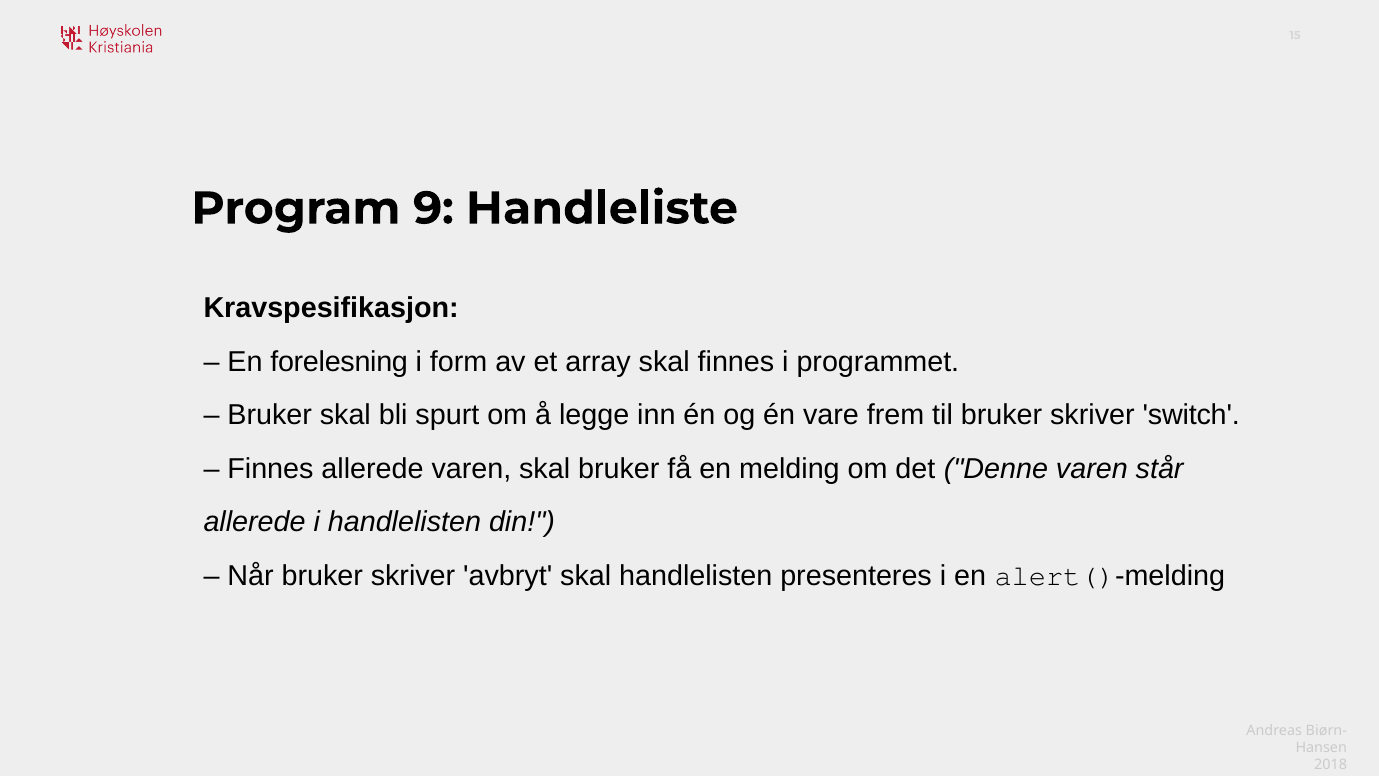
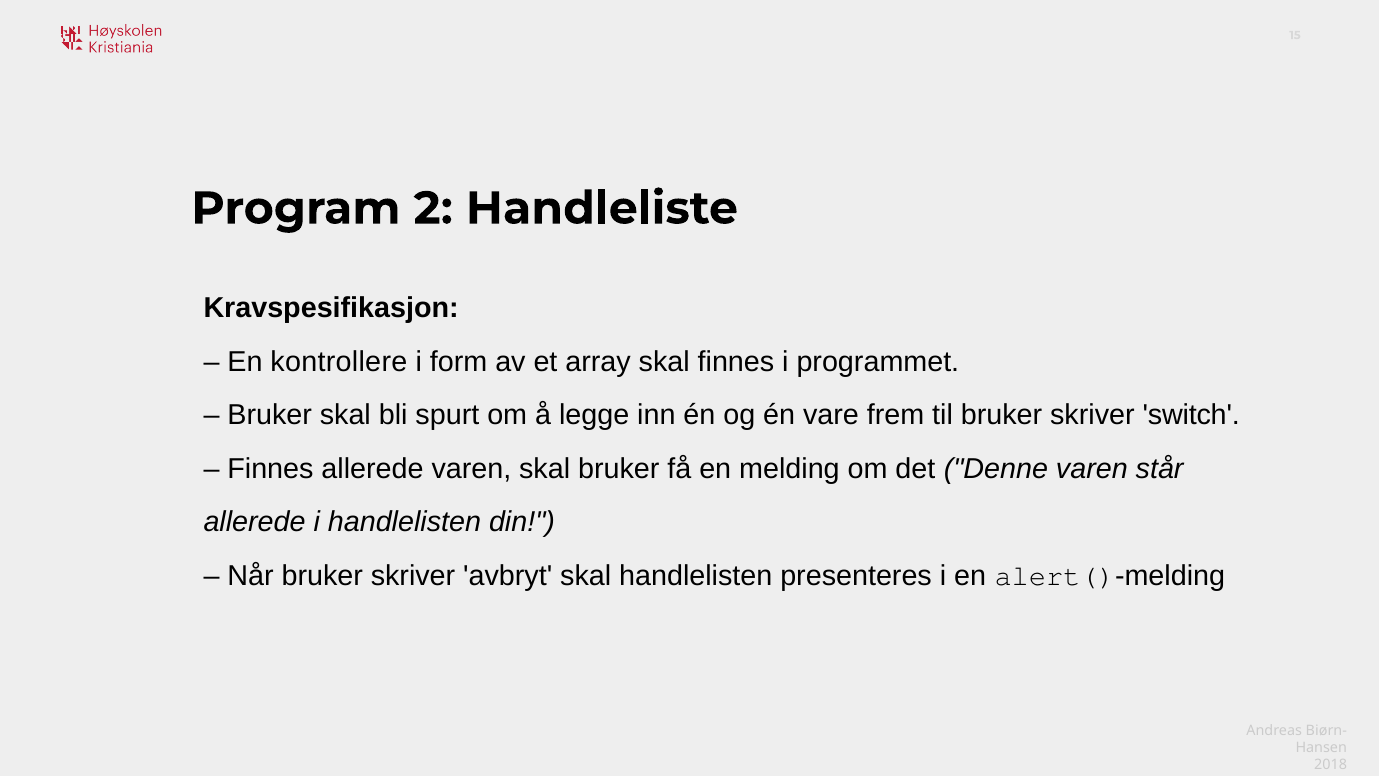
9: 9 -> 2
forelesning: forelesning -> kontrollere
